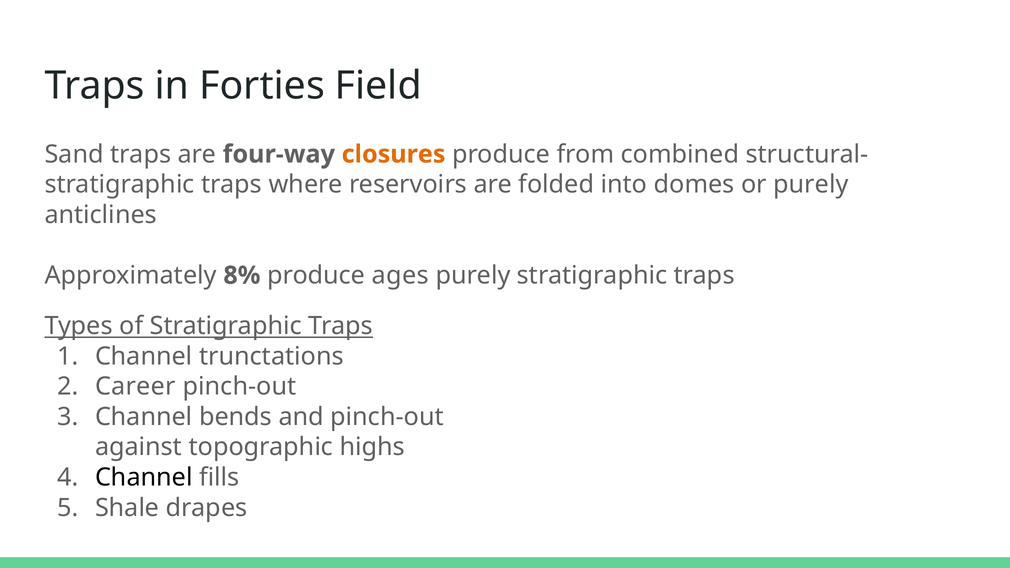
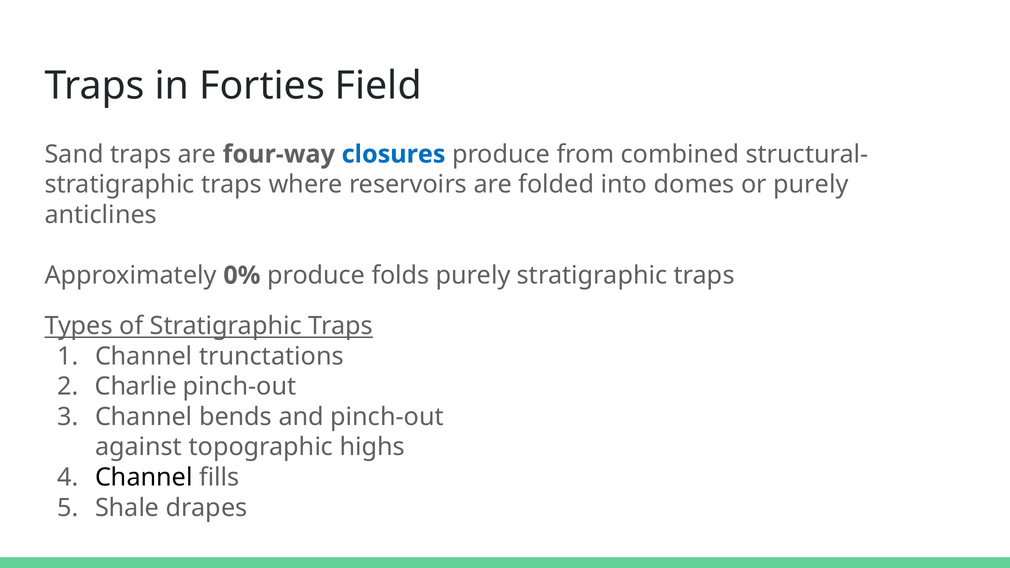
closures colour: orange -> blue
8%: 8% -> 0%
ages: ages -> folds
Career: Career -> Charlie
